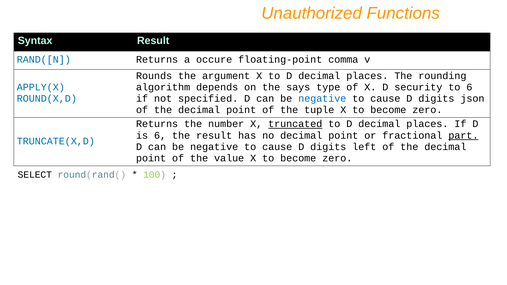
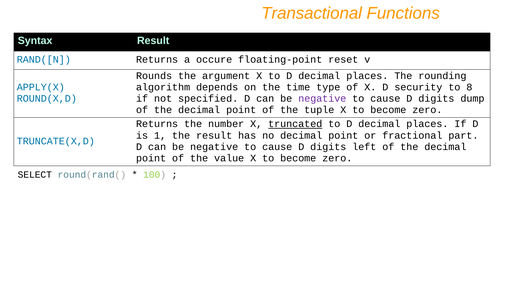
Unauthorized: Unauthorized -> Transactional
comma: comma -> reset
says: says -> time
to 6: 6 -> 8
negative at (322, 99) colour: blue -> purple
json: json -> dump
is 6: 6 -> 1
part underline: present -> none
